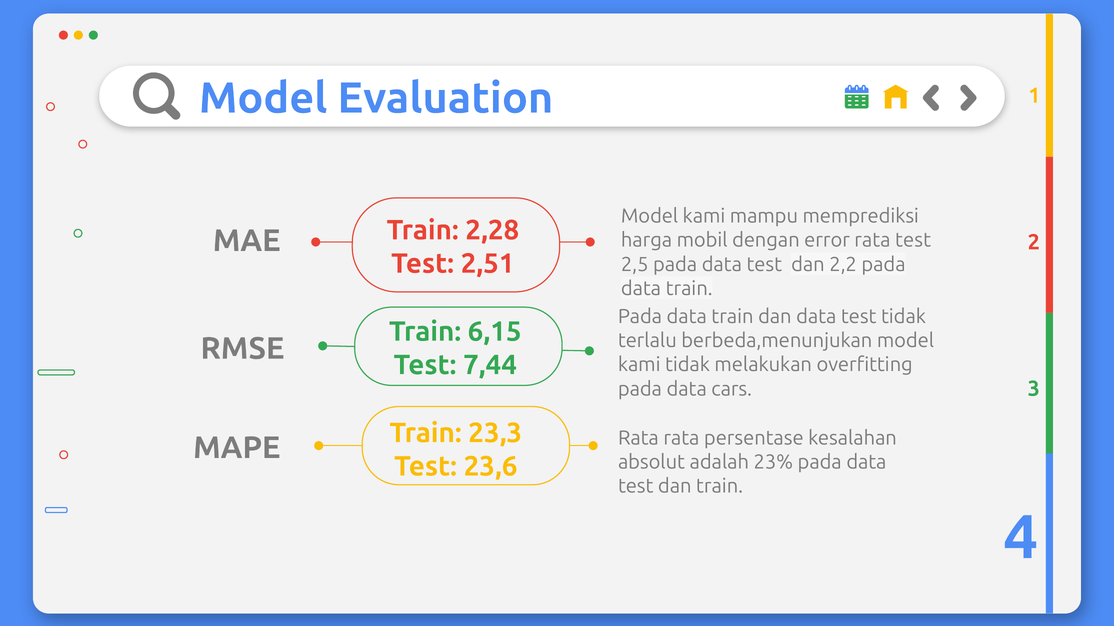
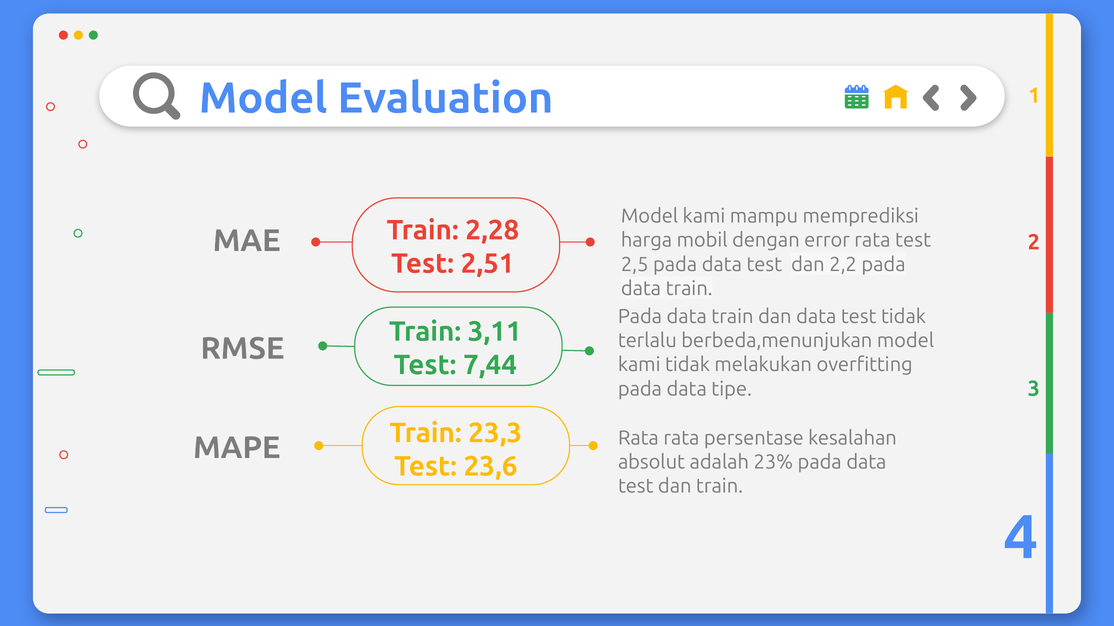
6,15: 6,15 -> 3,11
cars: cars -> tipe
